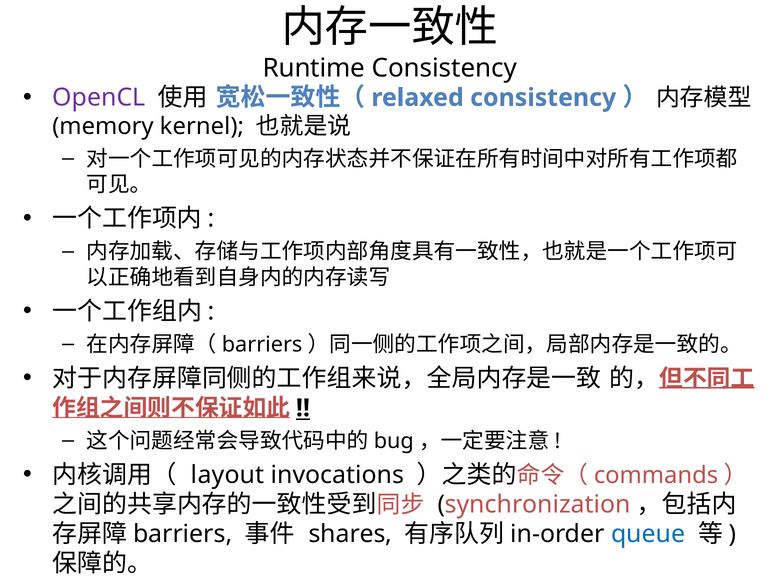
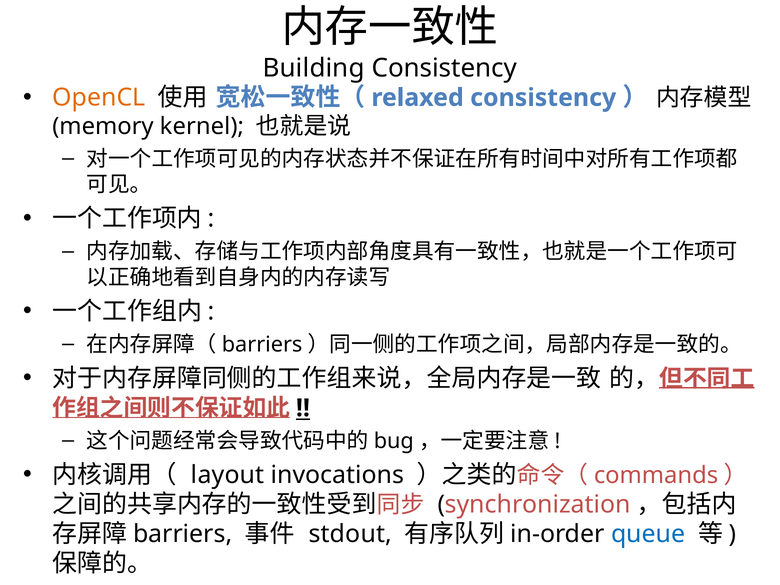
Runtime: Runtime -> Building
OpenCL colour: purple -> orange
shares: shares -> stdout
